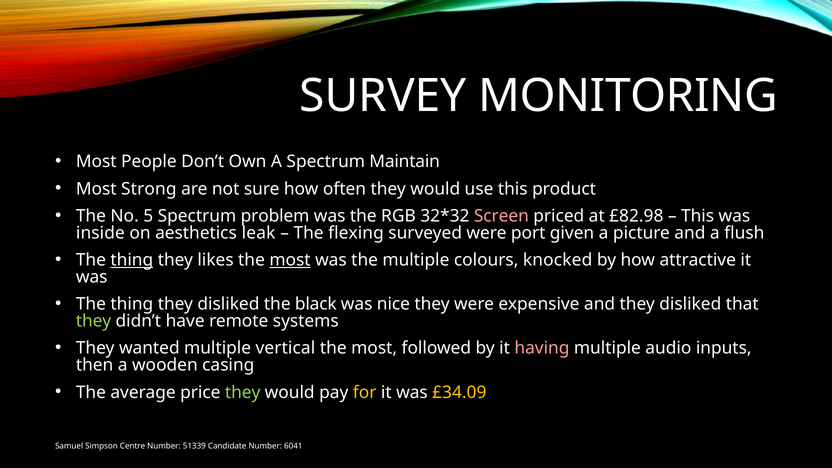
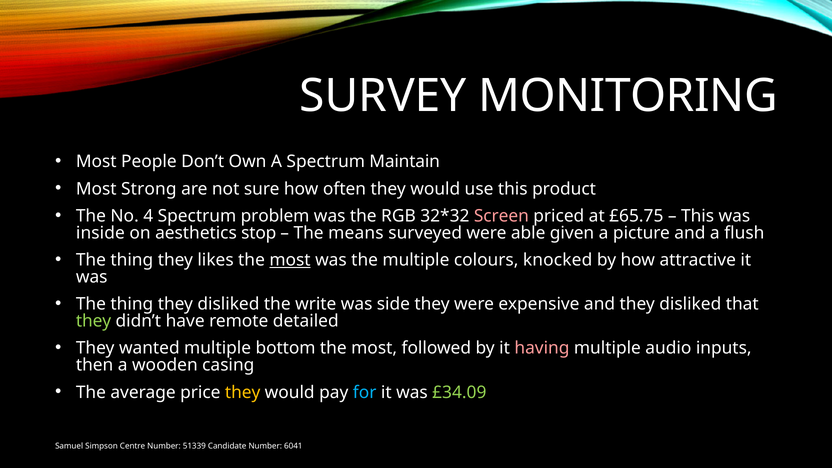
5: 5 -> 4
£82.98: £82.98 -> £65.75
leak: leak -> stop
flexing: flexing -> means
port: port -> able
thing at (132, 260) underline: present -> none
black: black -> write
nice: nice -> side
systems: systems -> detailed
vertical: vertical -> bottom
they at (243, 392) colour: light green -> yellow
for colour: yellow -> light blue
£34.09 colour: yellow -> light green
